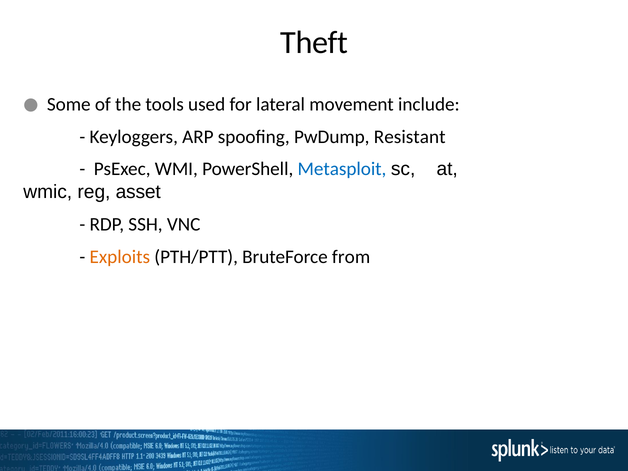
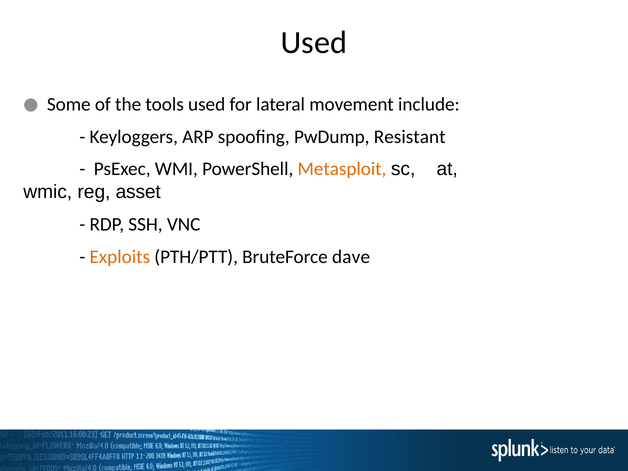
Theft at (314, 42): Theft -> Used
Metasploit colour: blue -> orange
from: from -> dave
